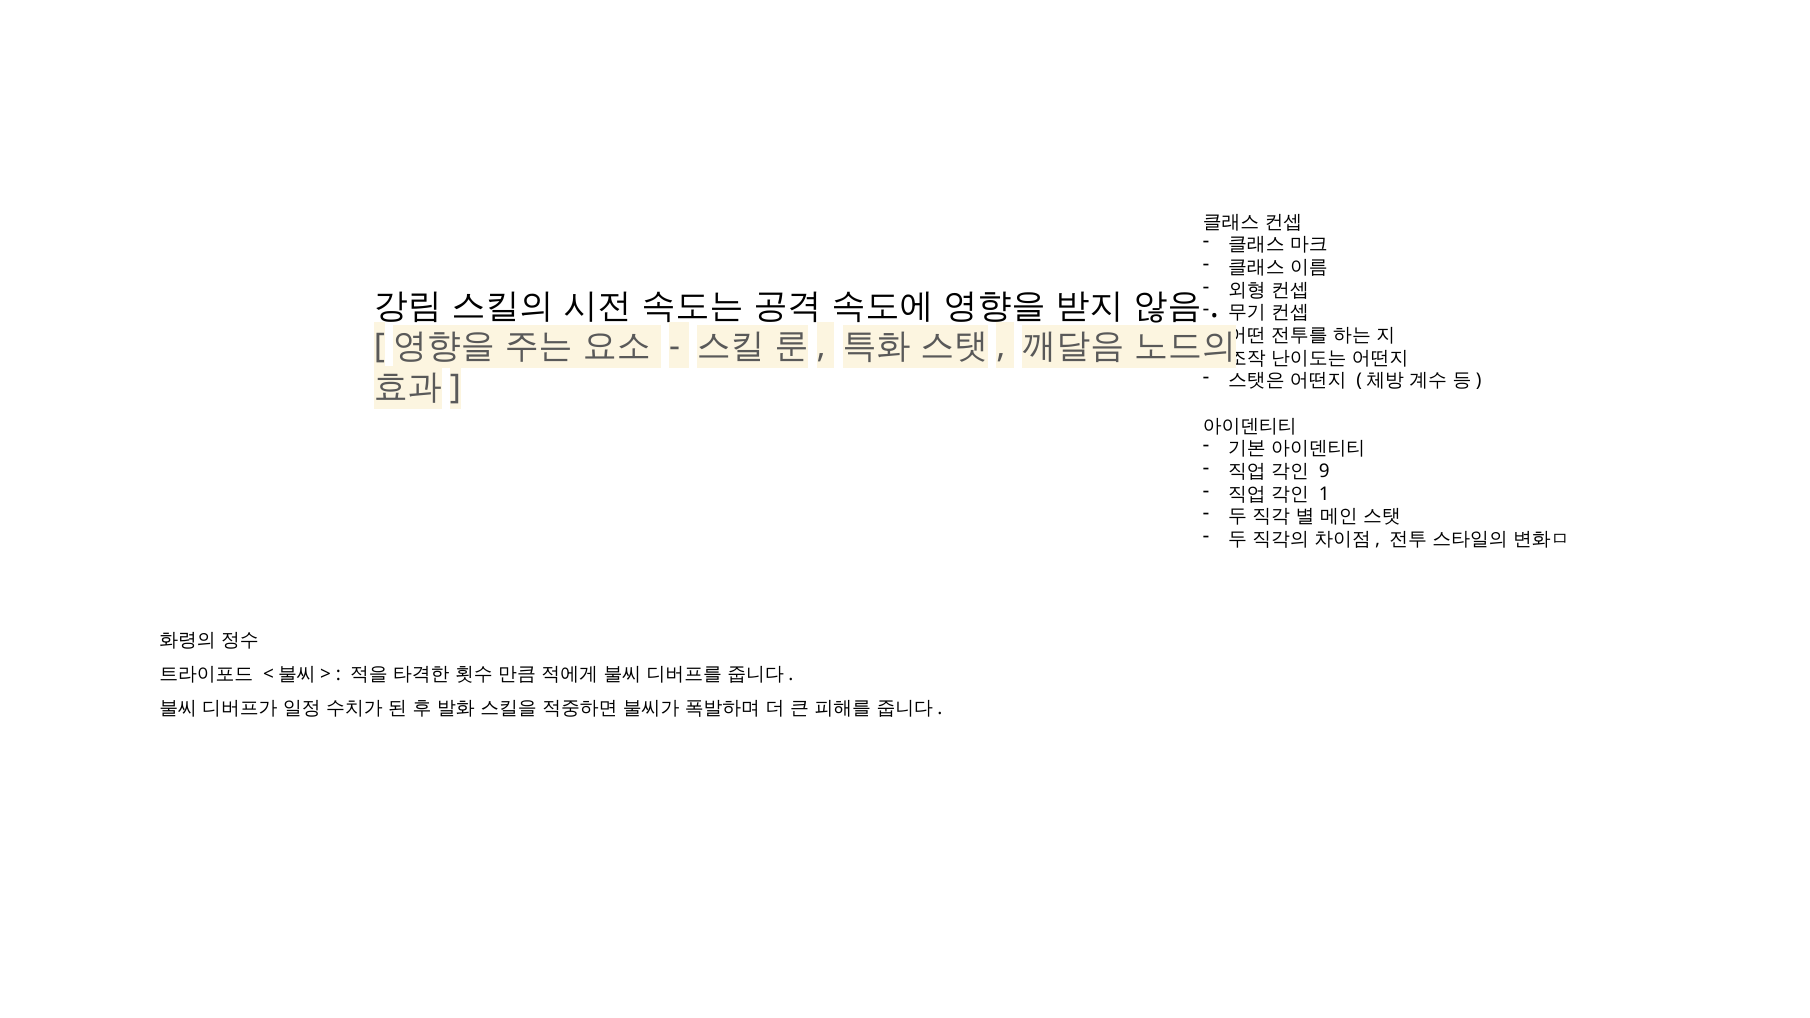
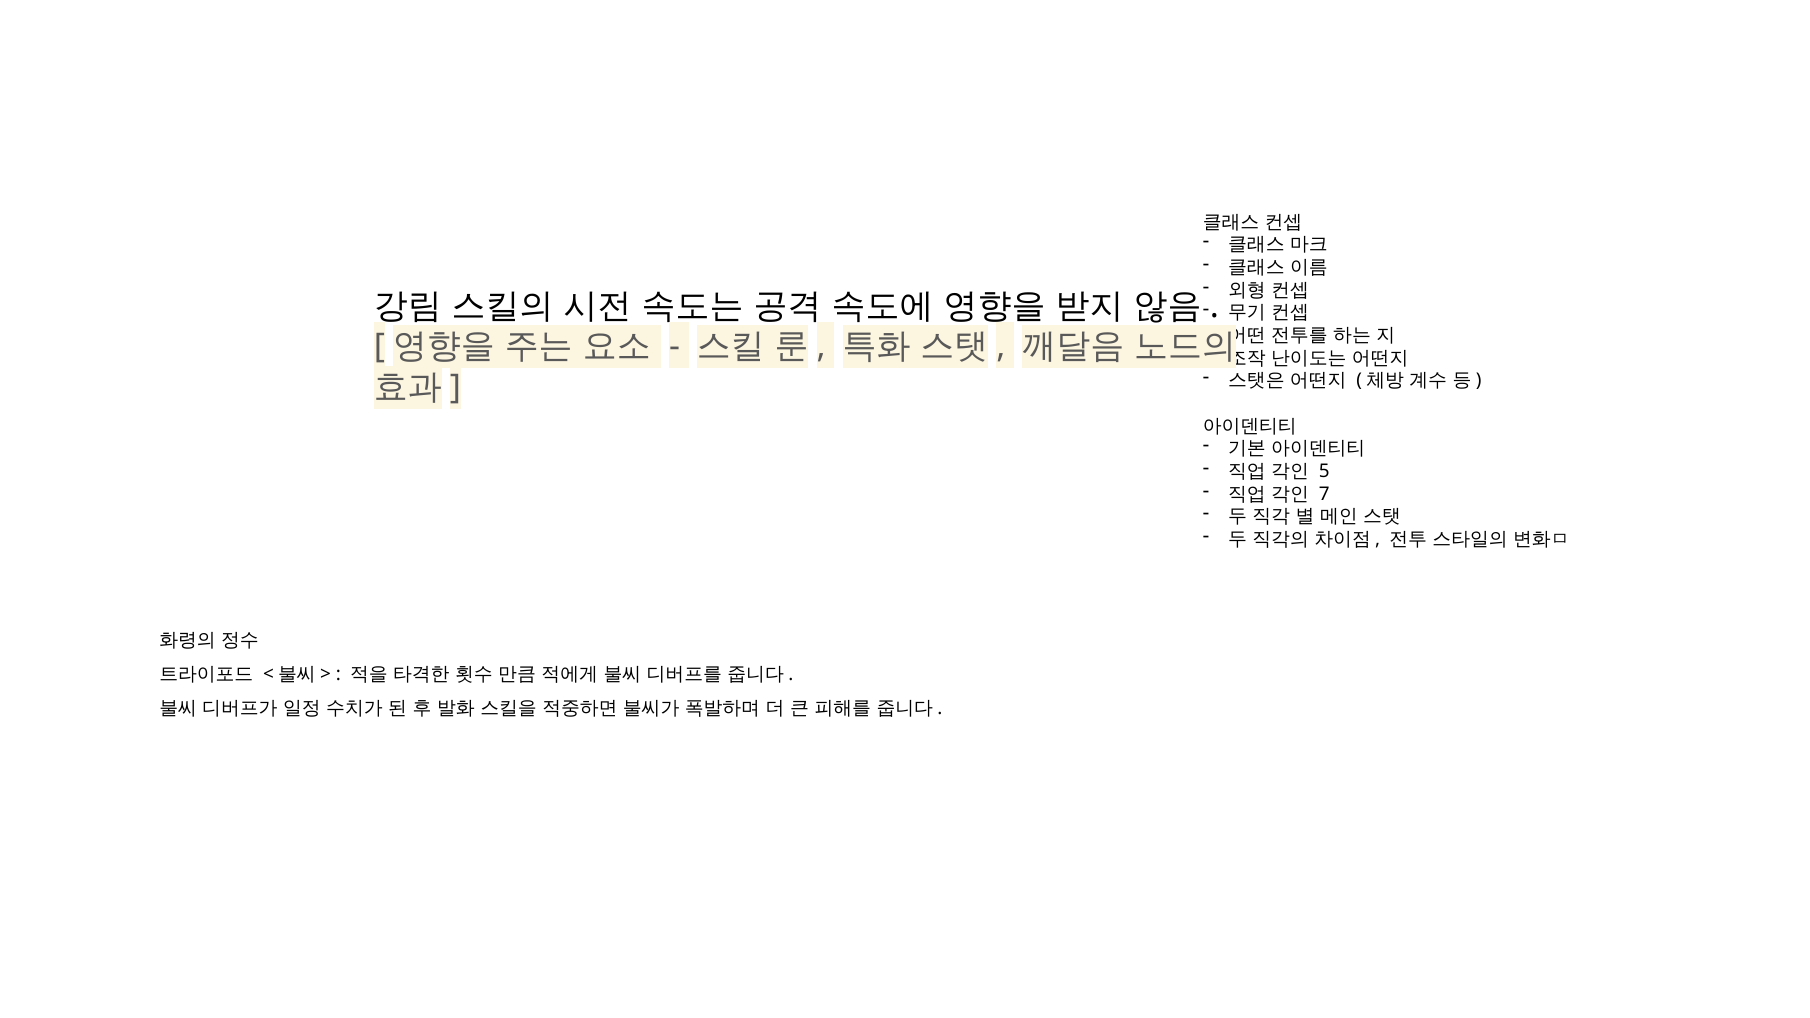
9: 9 -> 5
1: 1 -> 7
